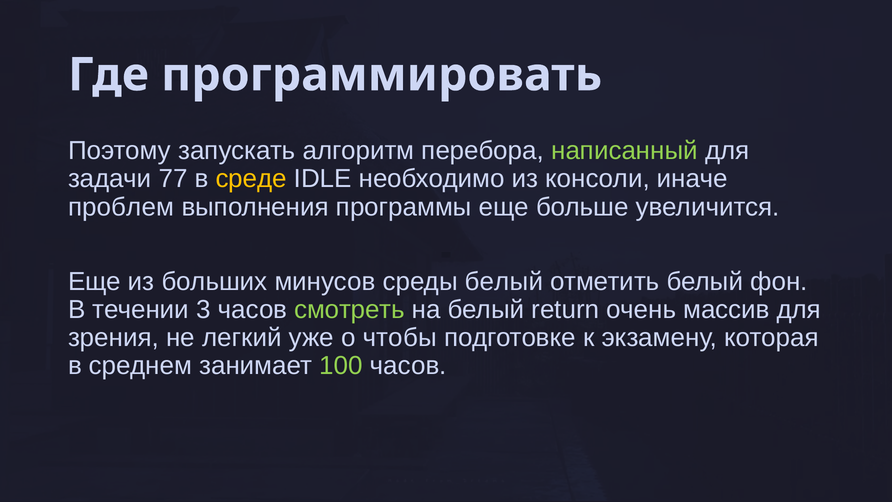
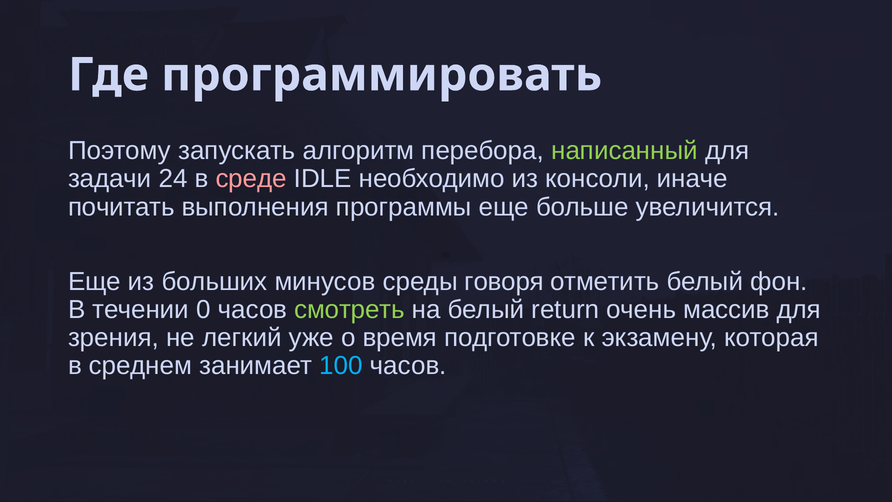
77: 77 -> 24
среде colour: yellow -> pink
проблем: проблем -> почитать
среды белый: белый -> говоря
3: 3 -> 0
чтобы: чтобы -> время
100 colour: light green -> light blue
